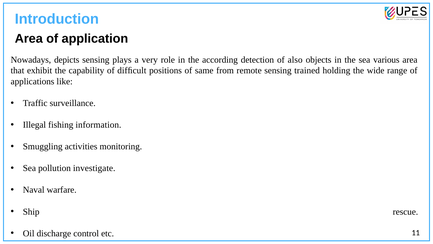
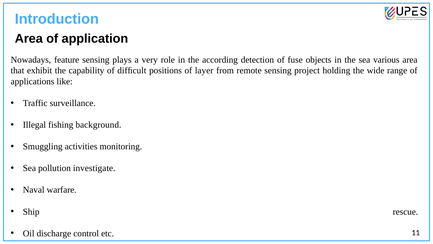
depicts: depicts -> feature
also: also -> fuse
same: same -> layer
trained: trained -> project
information: information -> background
